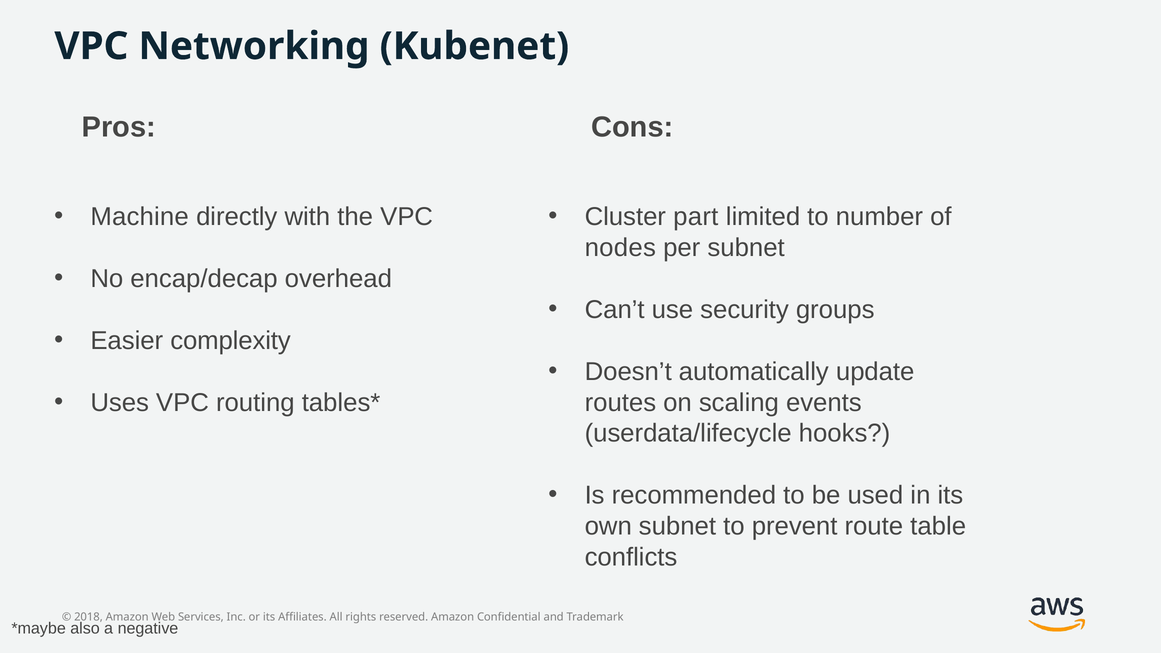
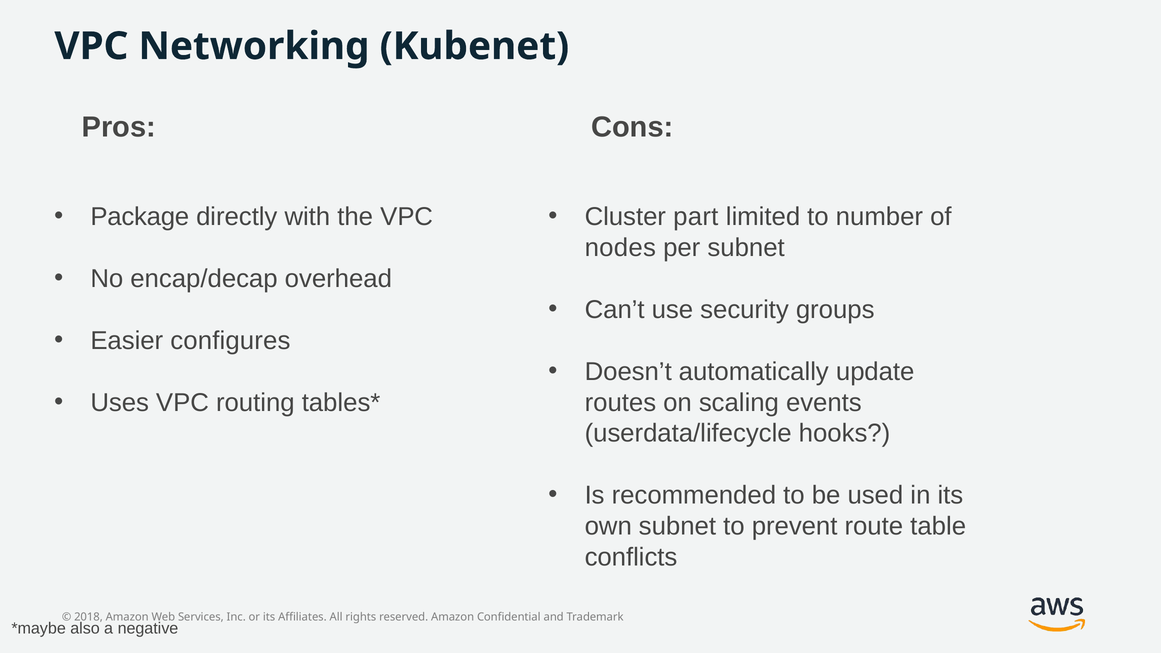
Machine: Machine -> Package
complexity: complexity -> configures
